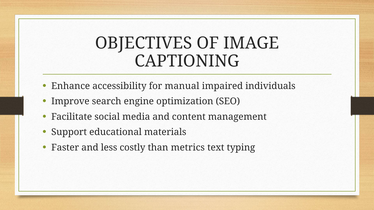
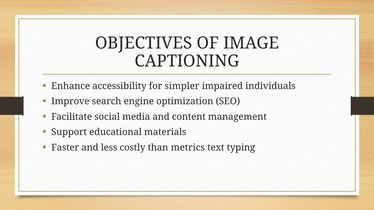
manual: manual -> simpler
